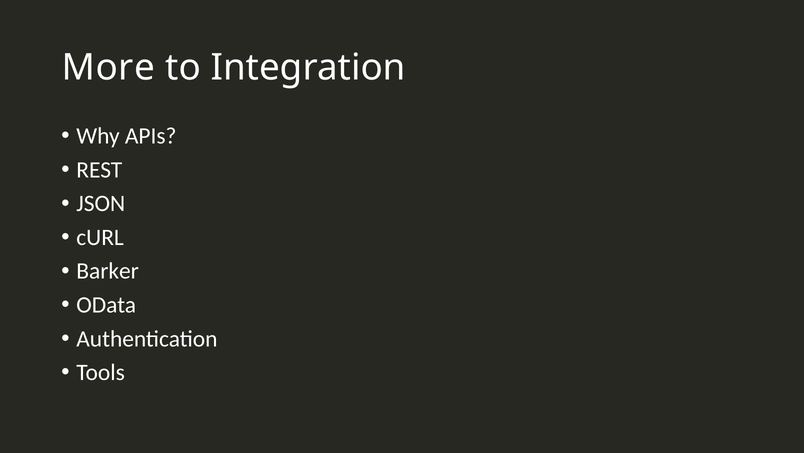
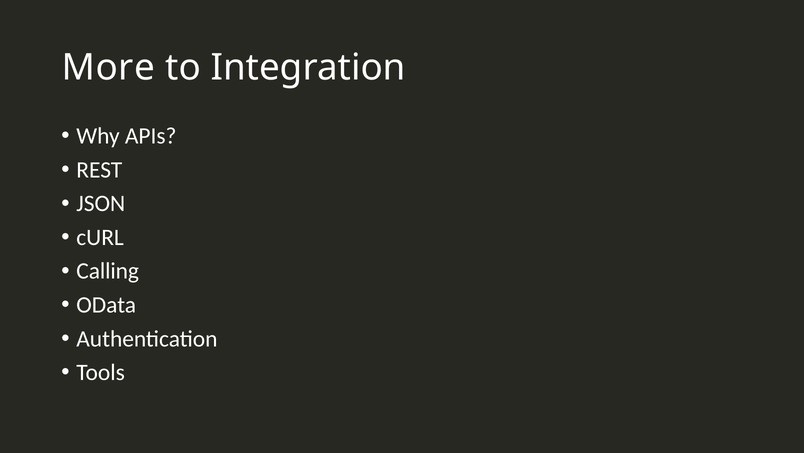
Barker: Barker -> Calling
